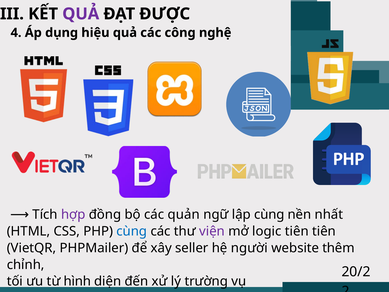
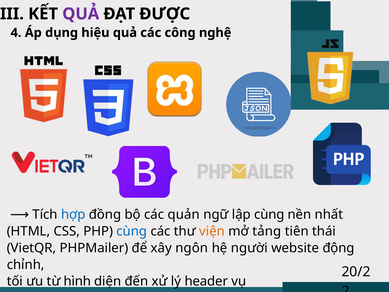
hợp colour: purple -> blue
viện colour: purple -> orange
logic: logic -> tảng
tiên tiên: tiên -> thái
seller: seller -> ngôn
thêm: thêm -> động
trường: trường -> header
